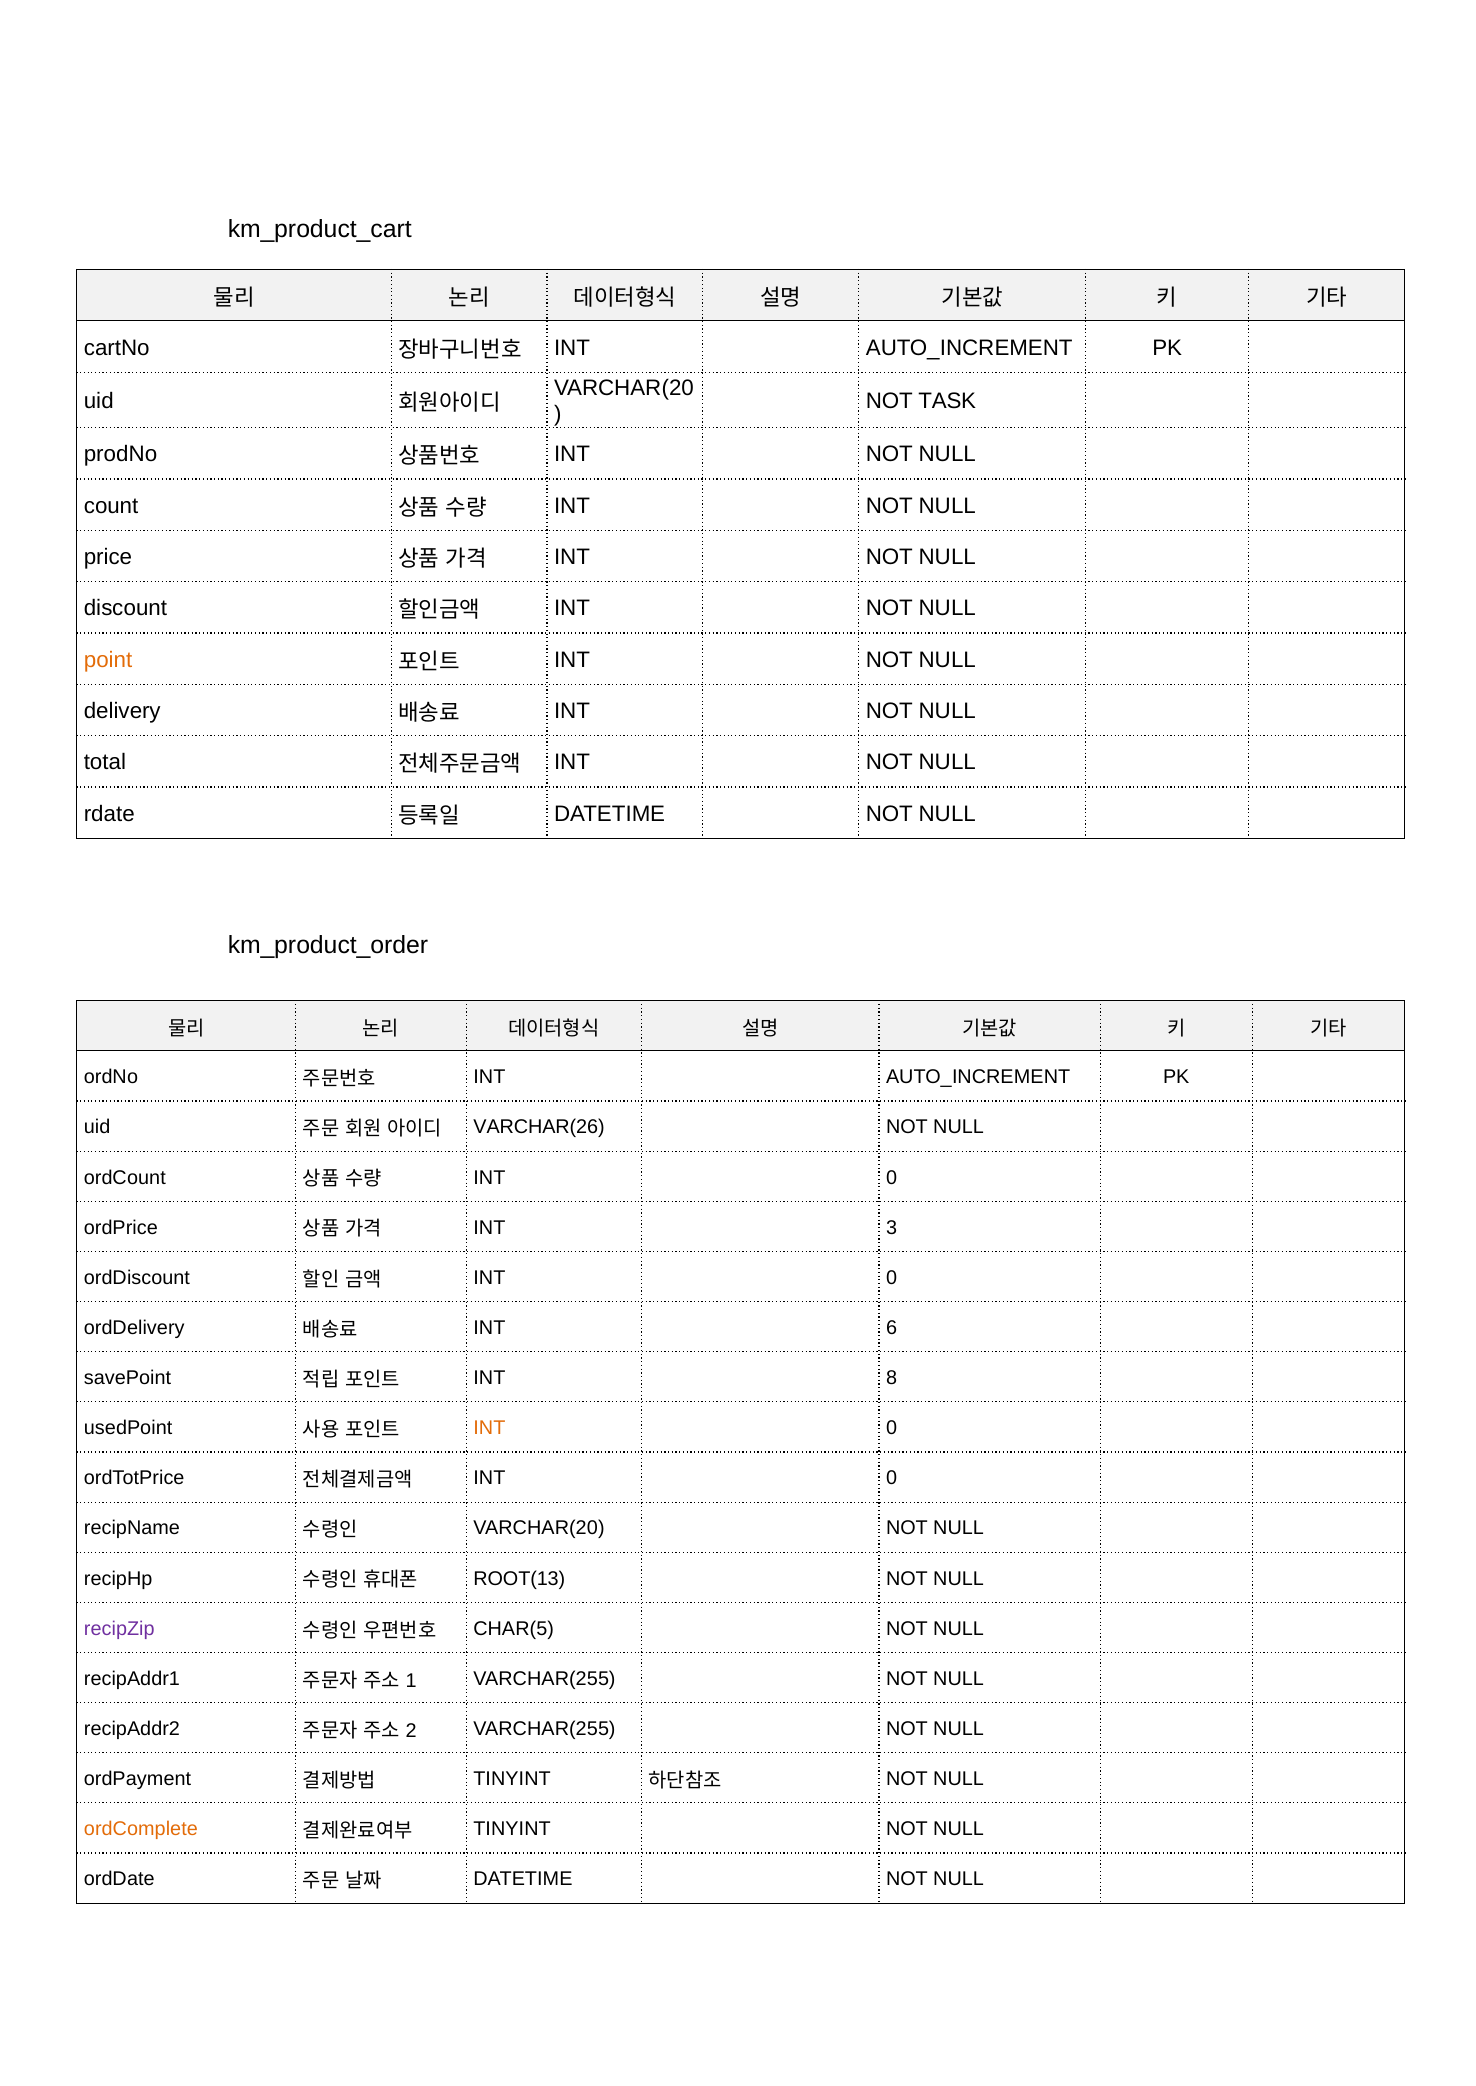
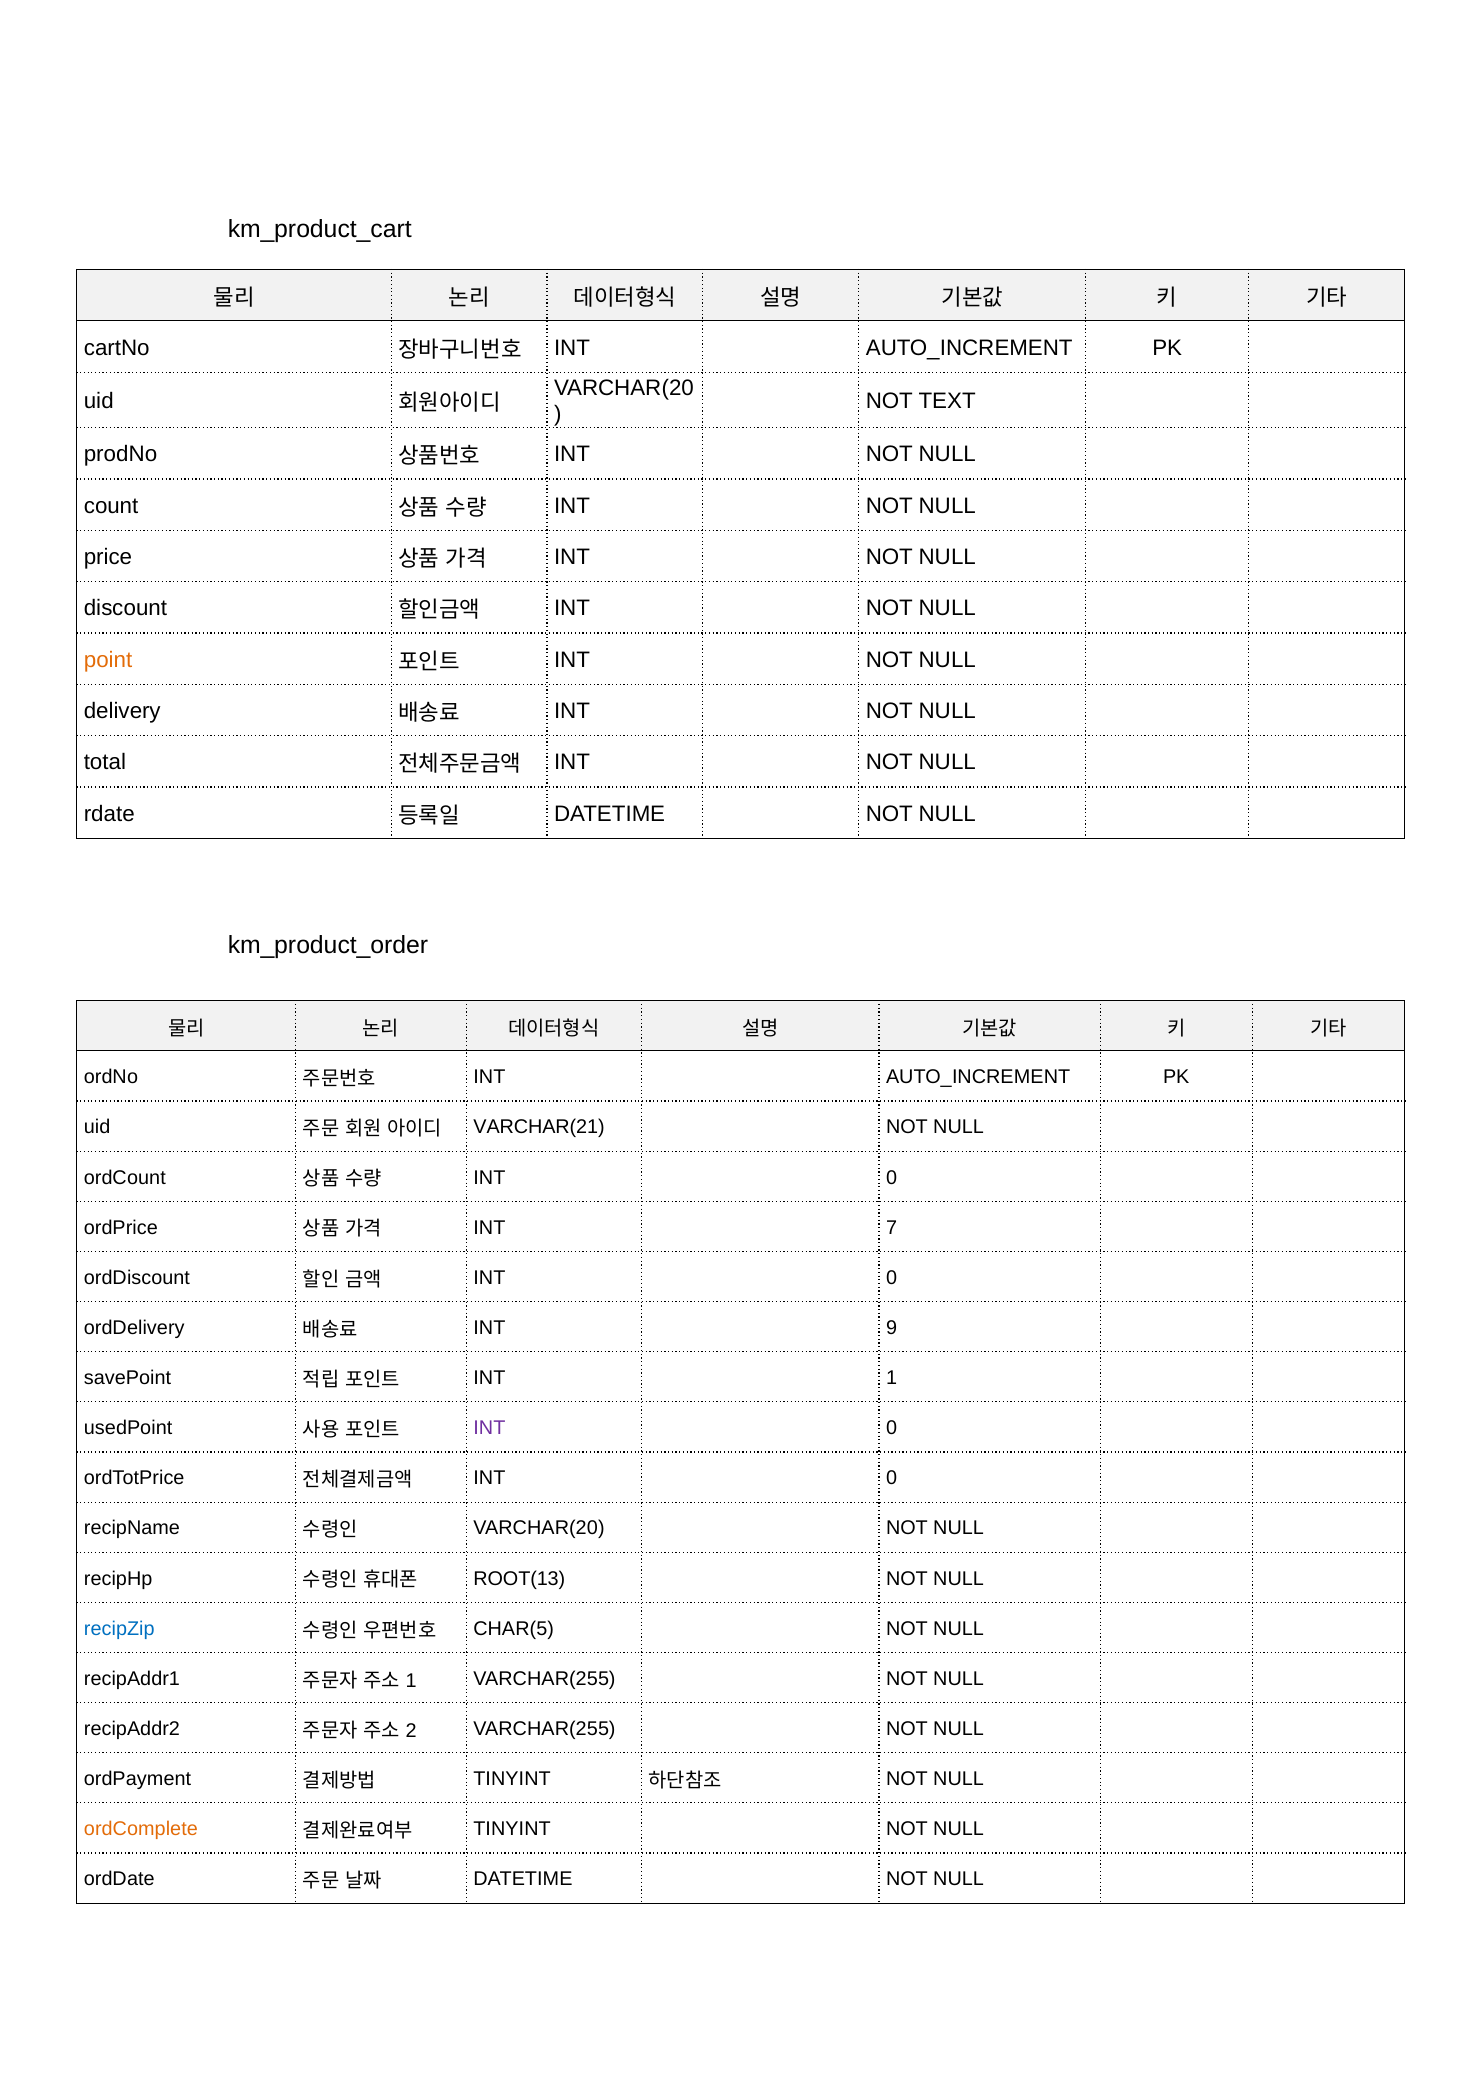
TASK: TASK -> TEXT
VARCHAR(26: VARCHAR(26 -> VARCHAR(21
3: 3 -> 7
6: 6 -> 9
INT 8: 8 -> 1
INT at (489, 1428) colour: orange -> purple
recipZip colour: purple -> blue
